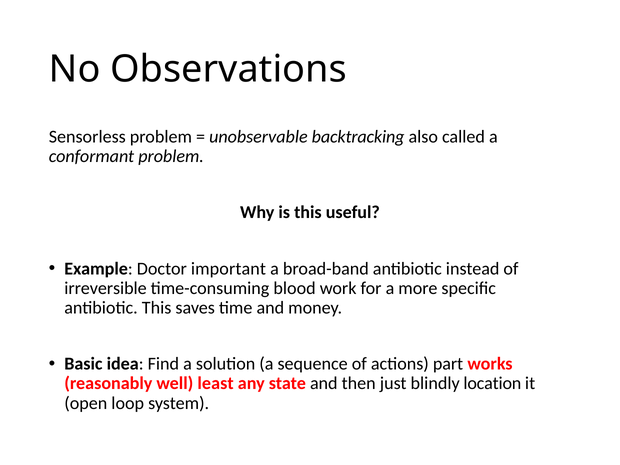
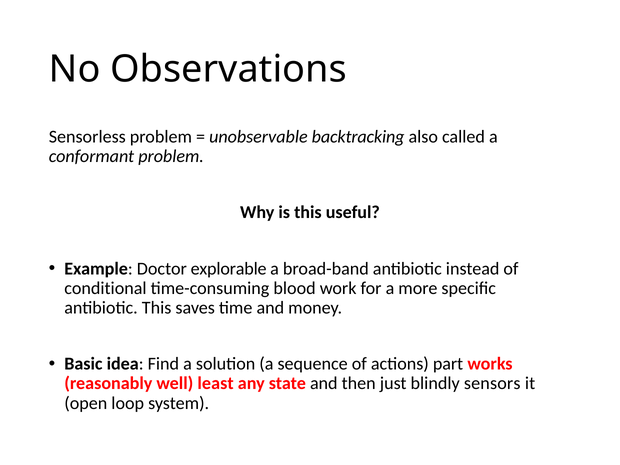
important: important -> explorable
irreversible: irreversible -> conditional
location: location -> sensors
